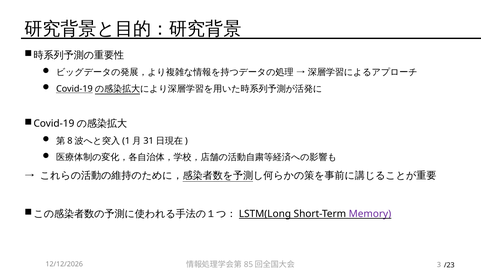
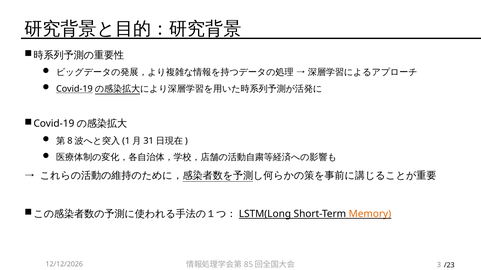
Memory colour: purple -> orange
